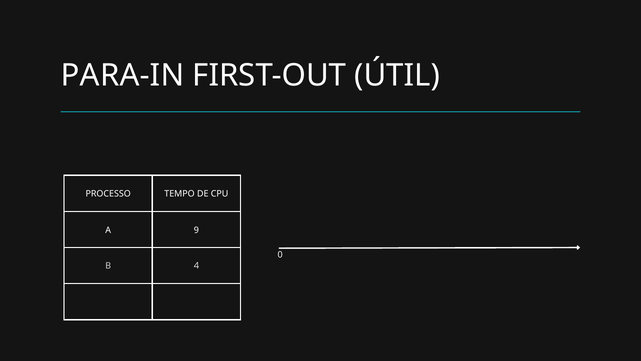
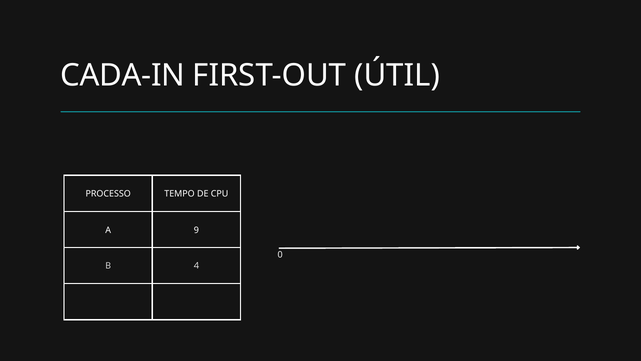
PARA-IN: PARA-IN -> CADA-IN
